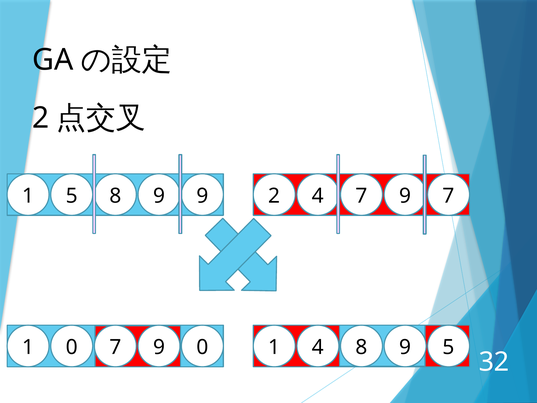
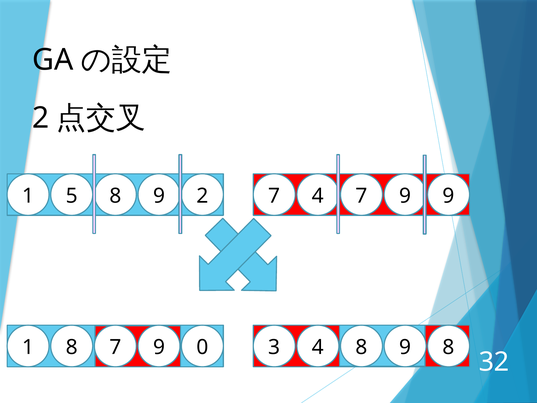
1 5 9: 9 -> 2
8 2: 2 -> 7
4 7: 7 -> 9
1 0: 0 -> 8
1 at (274, 347): 1 -> 3
4 5: 5 -> 8
